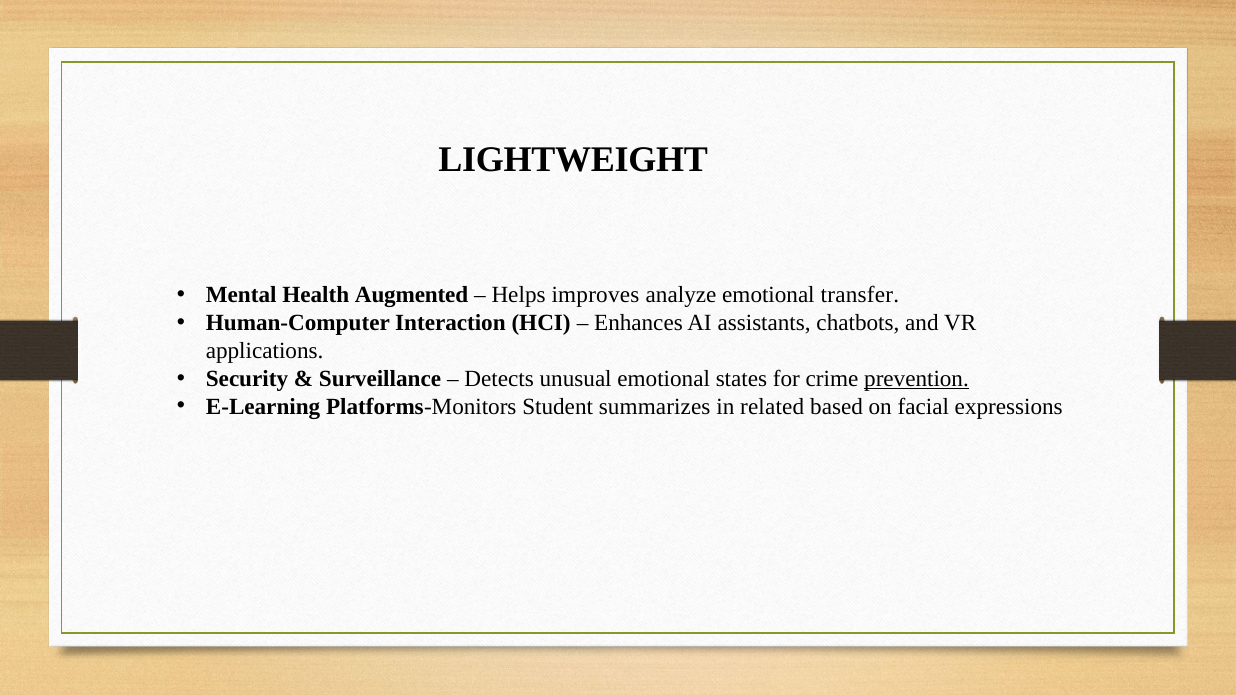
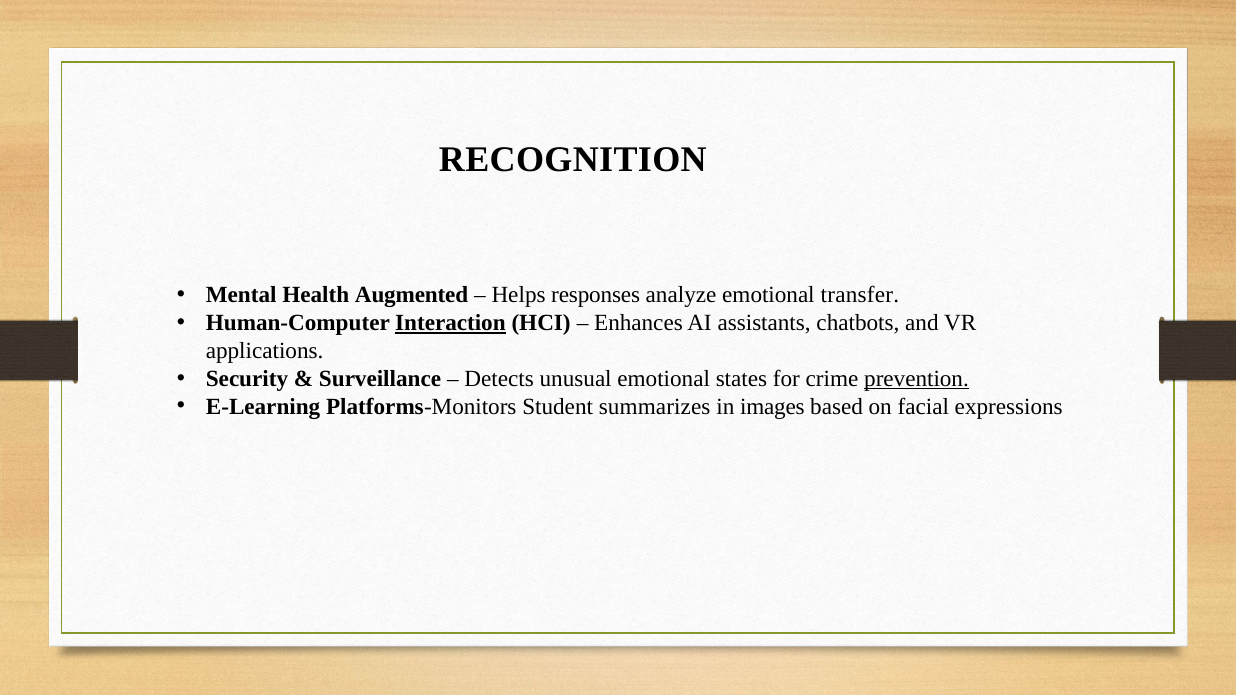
LIGHTWEIGHT: LIGHTWEIGHT -> RECOGNITION
improves: improves -> responses
Interaction underline: none -> present
related: related -> images
